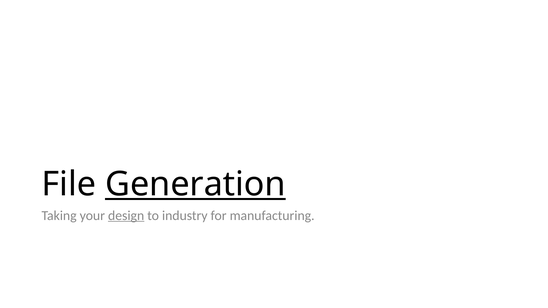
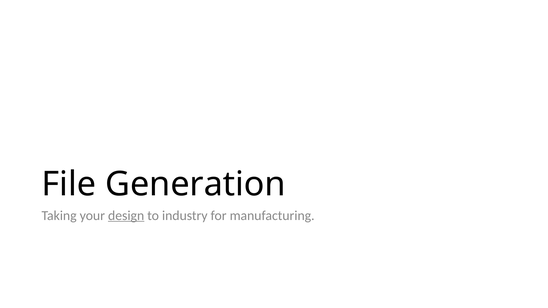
Generation underline: present -> none
